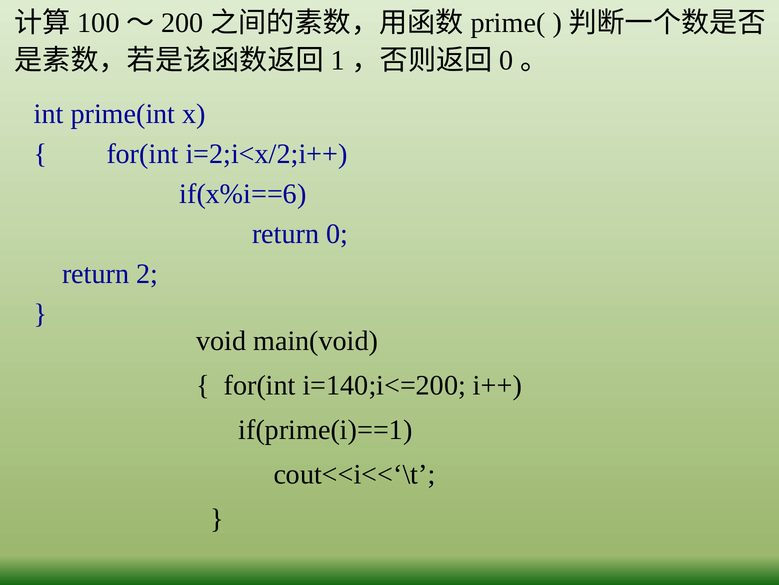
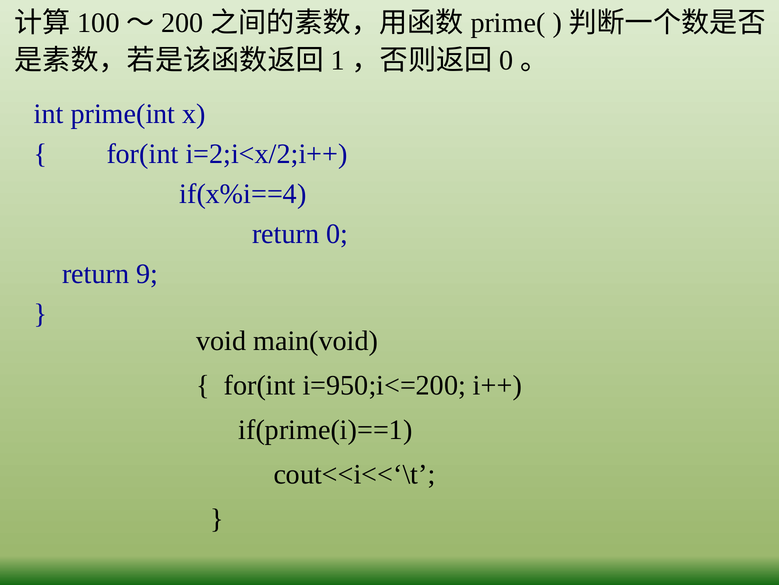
if(x%i==6: if(x%i==6 -> if(x%i==4
2: 2 -> 9
i=140;i<=200: i=140;i<=200 -> i=950;i<=200
